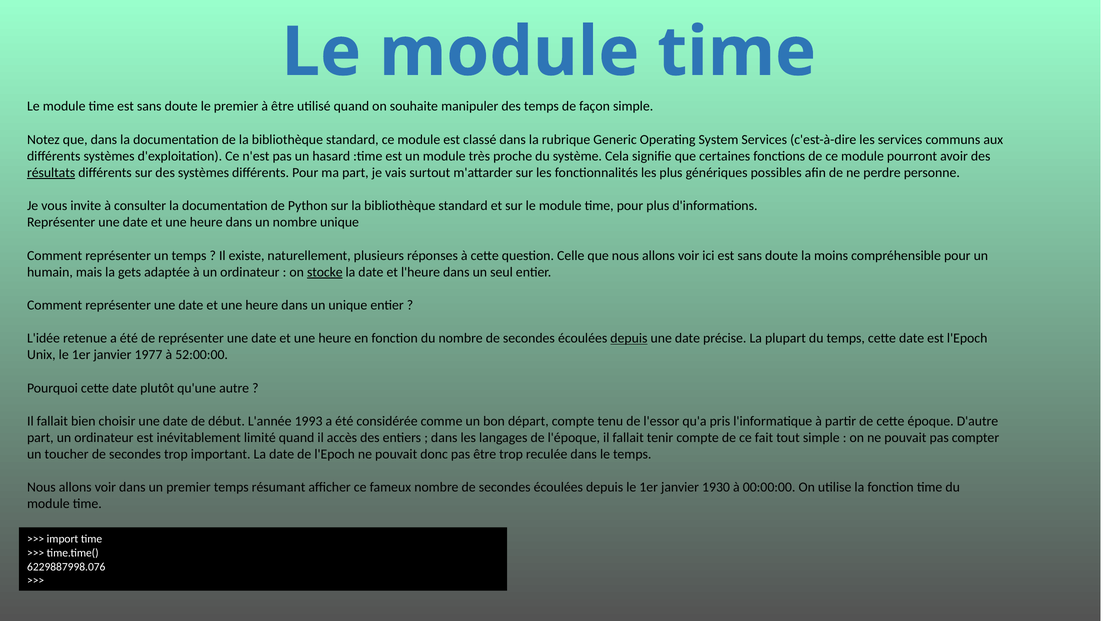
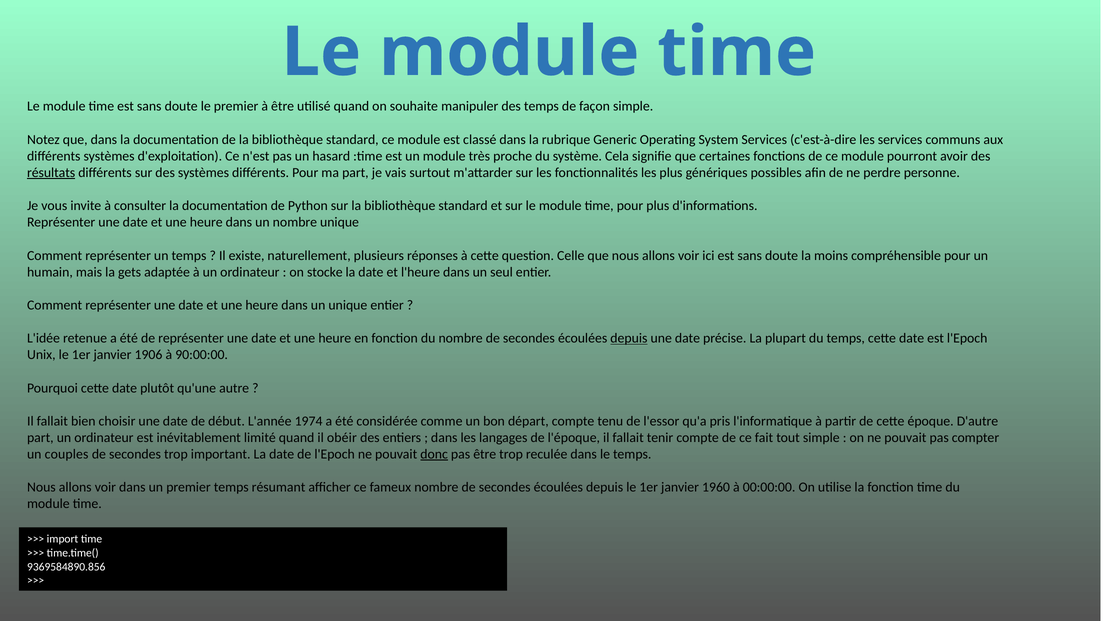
stocke underline: present -> none
1977: 1977 -> 1906
52:00:00: 52:00:00 -> 90:00:00
1993: 1993 -> 1974
accès: accès -> obéir
toucher: toucher -> couples
donc underline: none -> present
1930: 1930 -> 1960
6229887998.076: 6229887998.076 -> 9369584890.856
